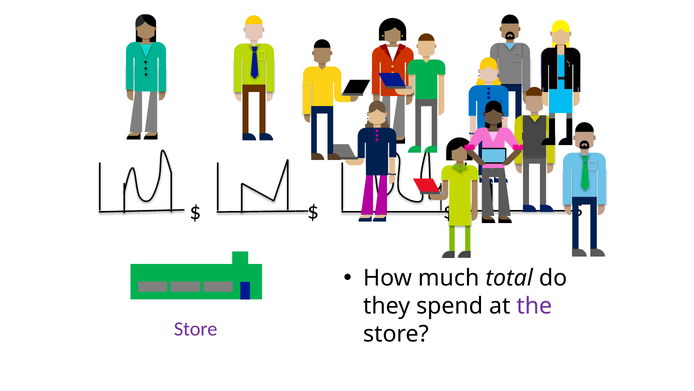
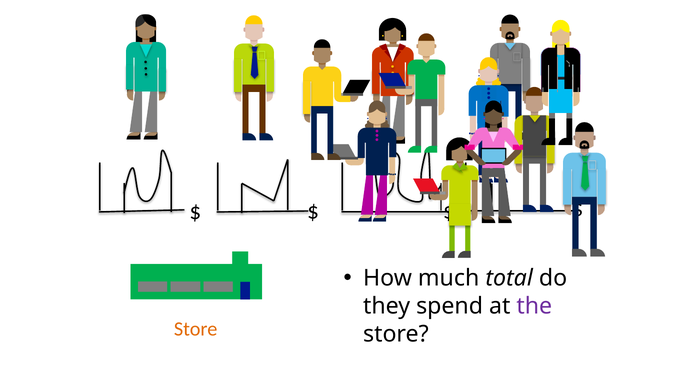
Store at (196, 328) colour: purple -> orange
